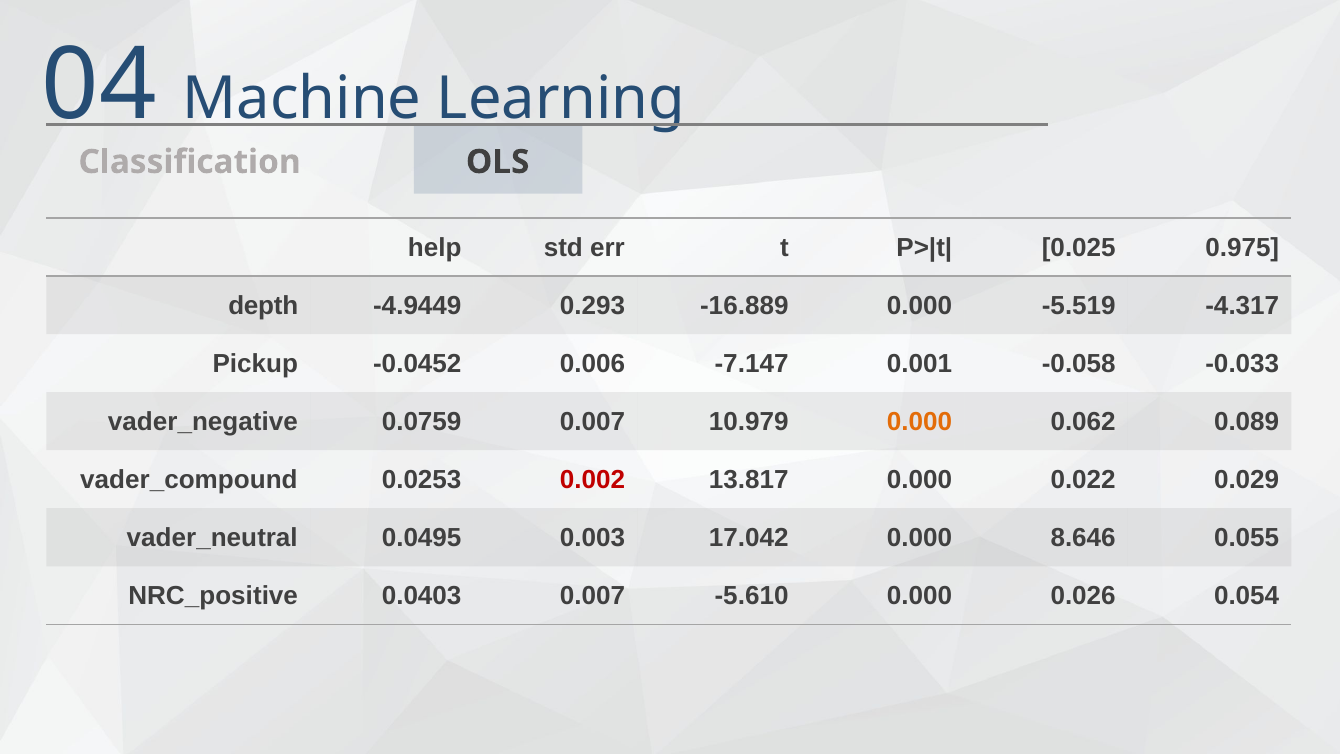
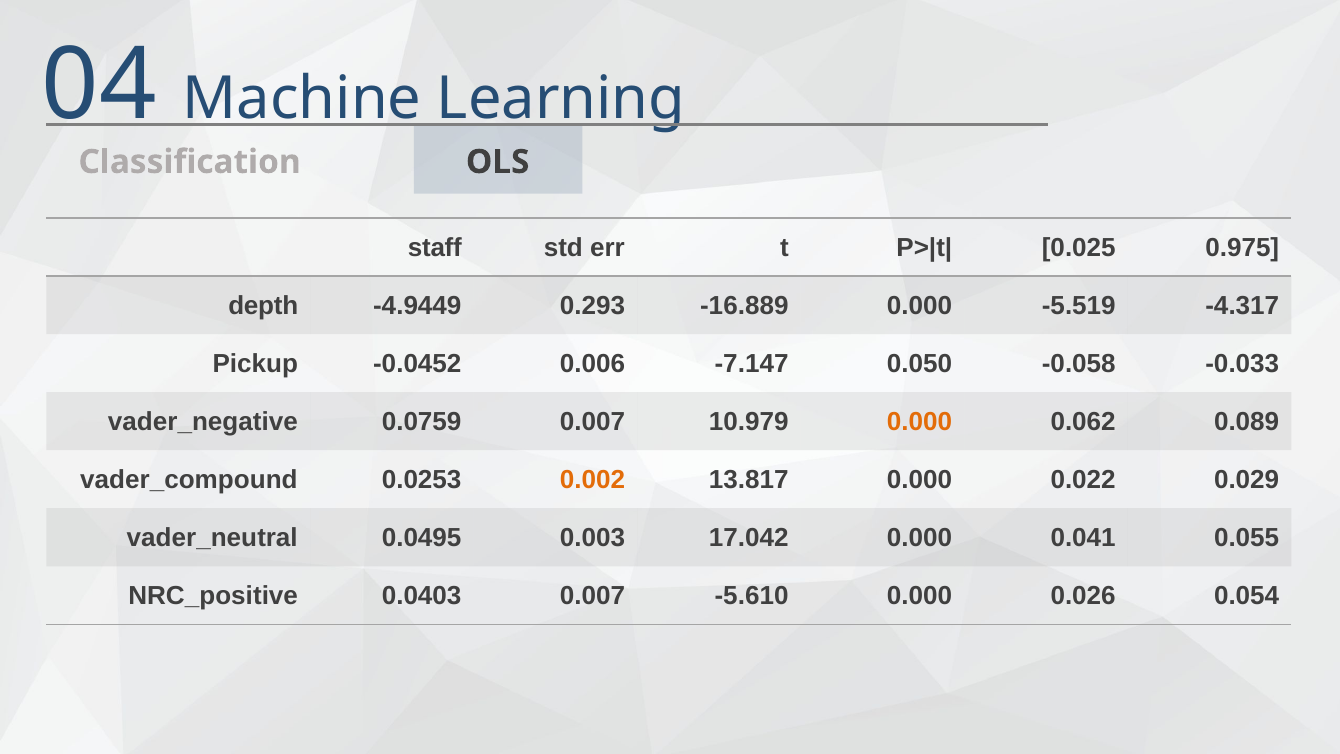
help: help -> staff
0.001: 0.001 -> 0.050
0.002 colour: red -> orange
8.646: 8.646 -> 0.041
